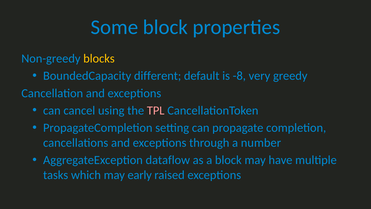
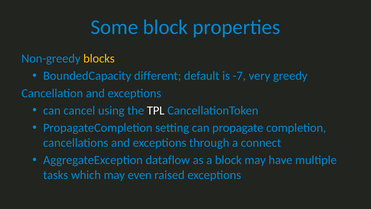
-8: -8 -> -7
TPL colour: pink -> white
number: number -> connect
early: early -> even
